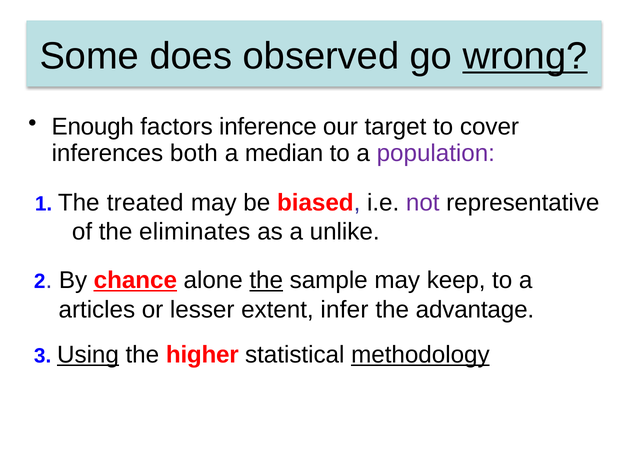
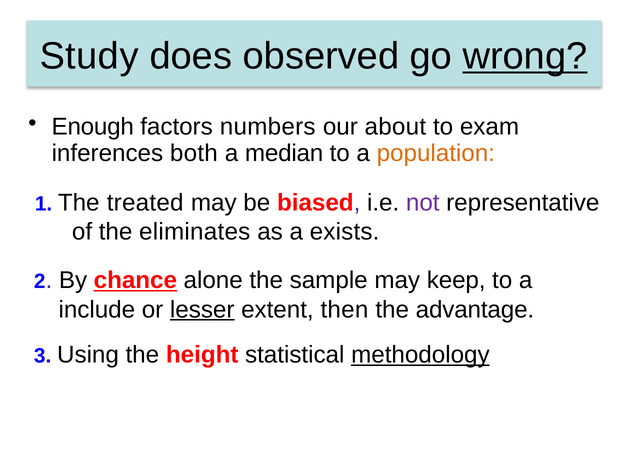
Some: Some -> Study
inference: inference -> numbers
target: target -> about
cover: cover -> exam
population colour: purple -> orange
unlike: unlike -> exists
the at (266, 281) underline: present -> none
articles: articles -> include
lesser underline: none -> present
infer: infer -> then
Using underline: present -> none
higher: higher -> height
